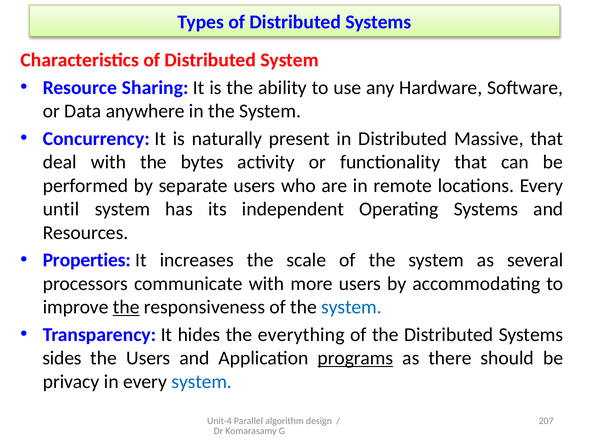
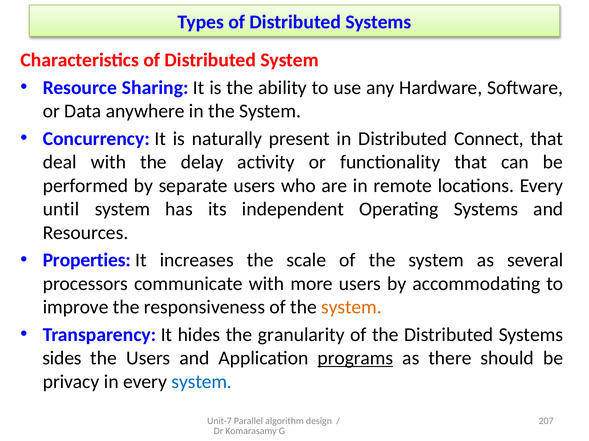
Massive: Massive -> Connect
bytes: bytes -> delay
the at (126, 308) underline: present -> none
system at (351, 308) colour: blue -> orange
everything: everything -> granularity
Unit-4: Unit-4 -> Unit-7
